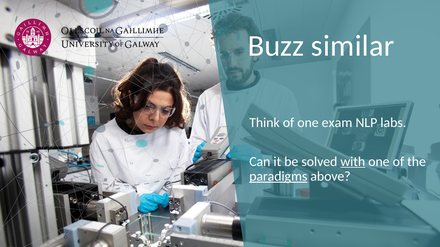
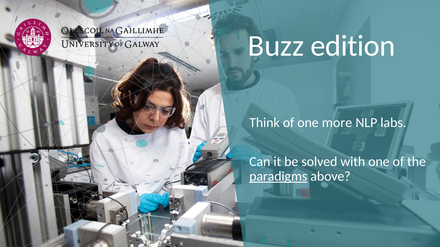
similar: similar -> edition
exam: exam -> more
with underline: present -> none
